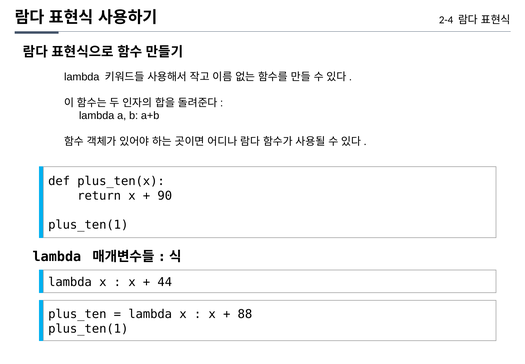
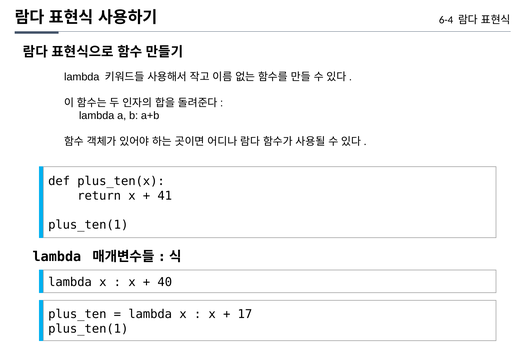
2-4: 2-4 -> 6-4
90: 90 -> 41
44: 44 -> 40
88: 88 -> 17
